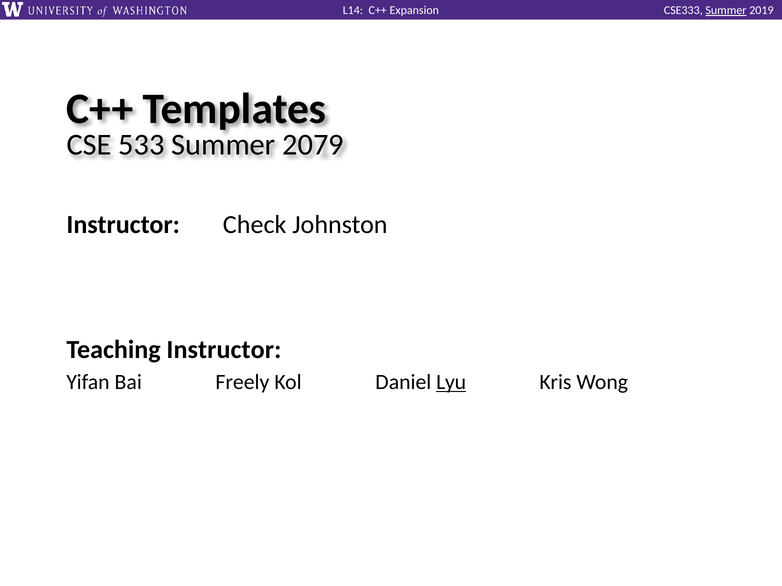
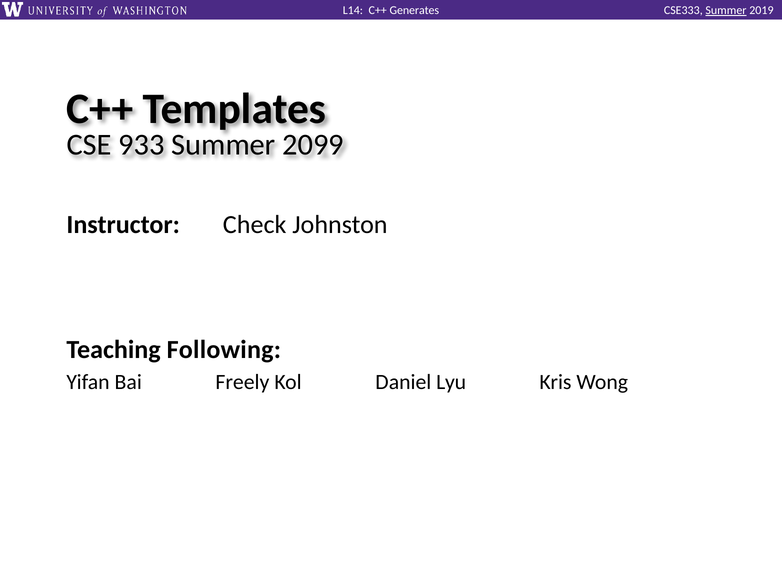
Expansion: Expansion -> Generates
533: 533 -> 933
2079: 2079 -> 2099
Teaching Instructor: Instructor -> Following
Lyu underline: present -> none
